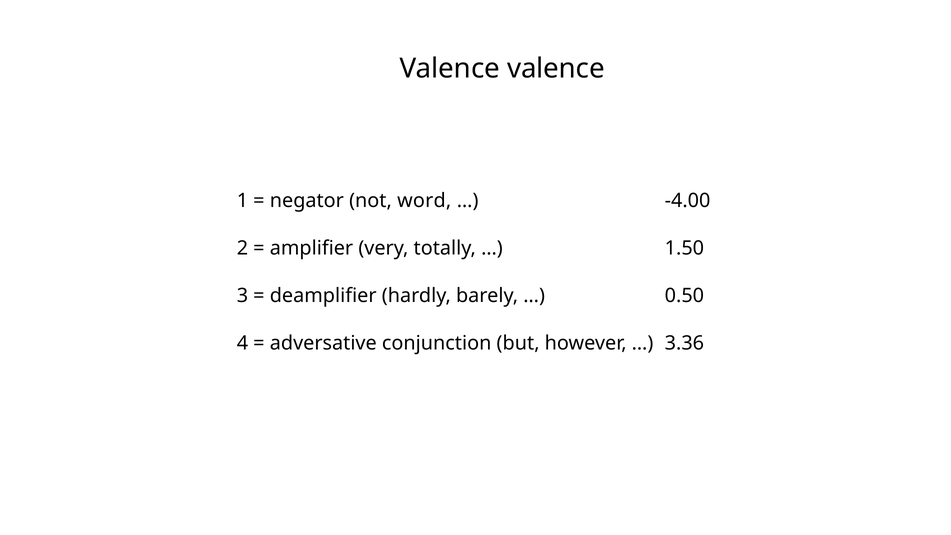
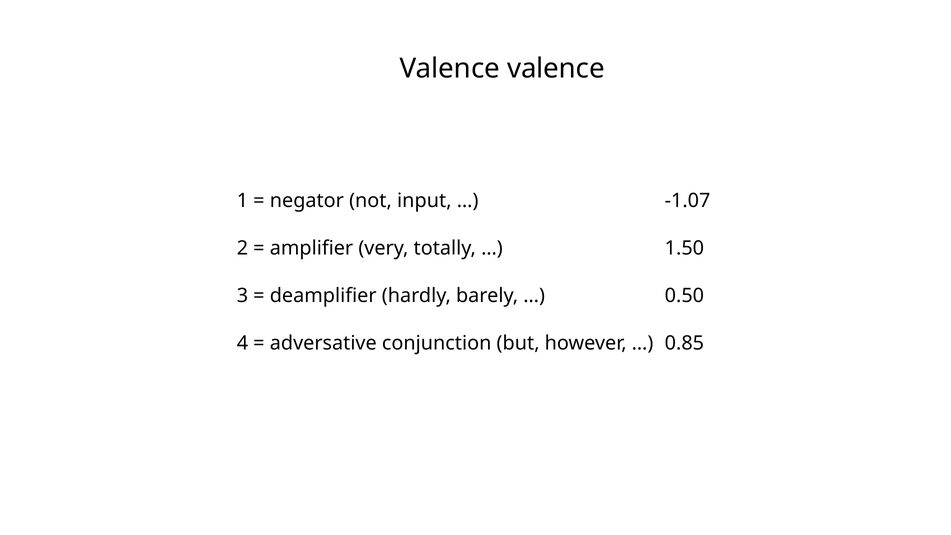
word: word -> input
-4.00: -4.00 -> -1.07
3.36: 3.36 -> 0.85
